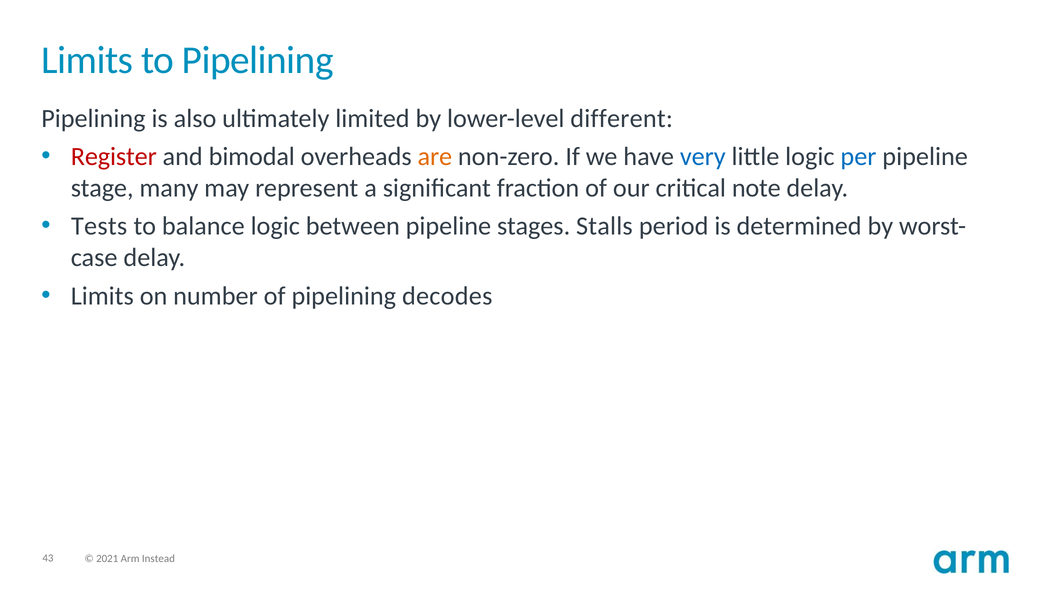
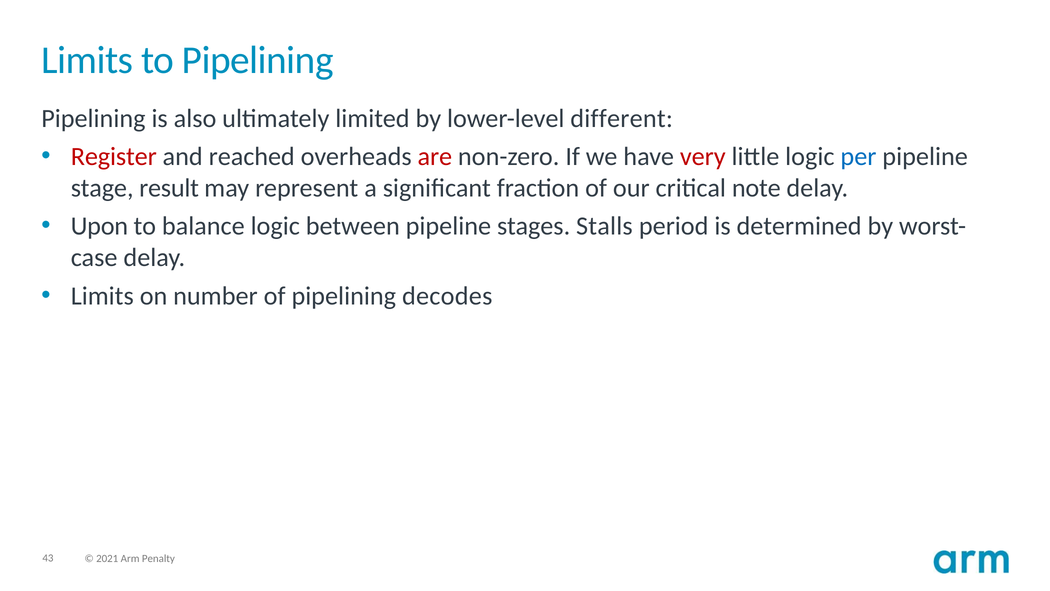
bimodal: bimodal -> reached
are colour: orange -> red
very colour: blue -> red
many: many -> result
Tests: Tests -> Upon
Instead: Instead -> Penalty
